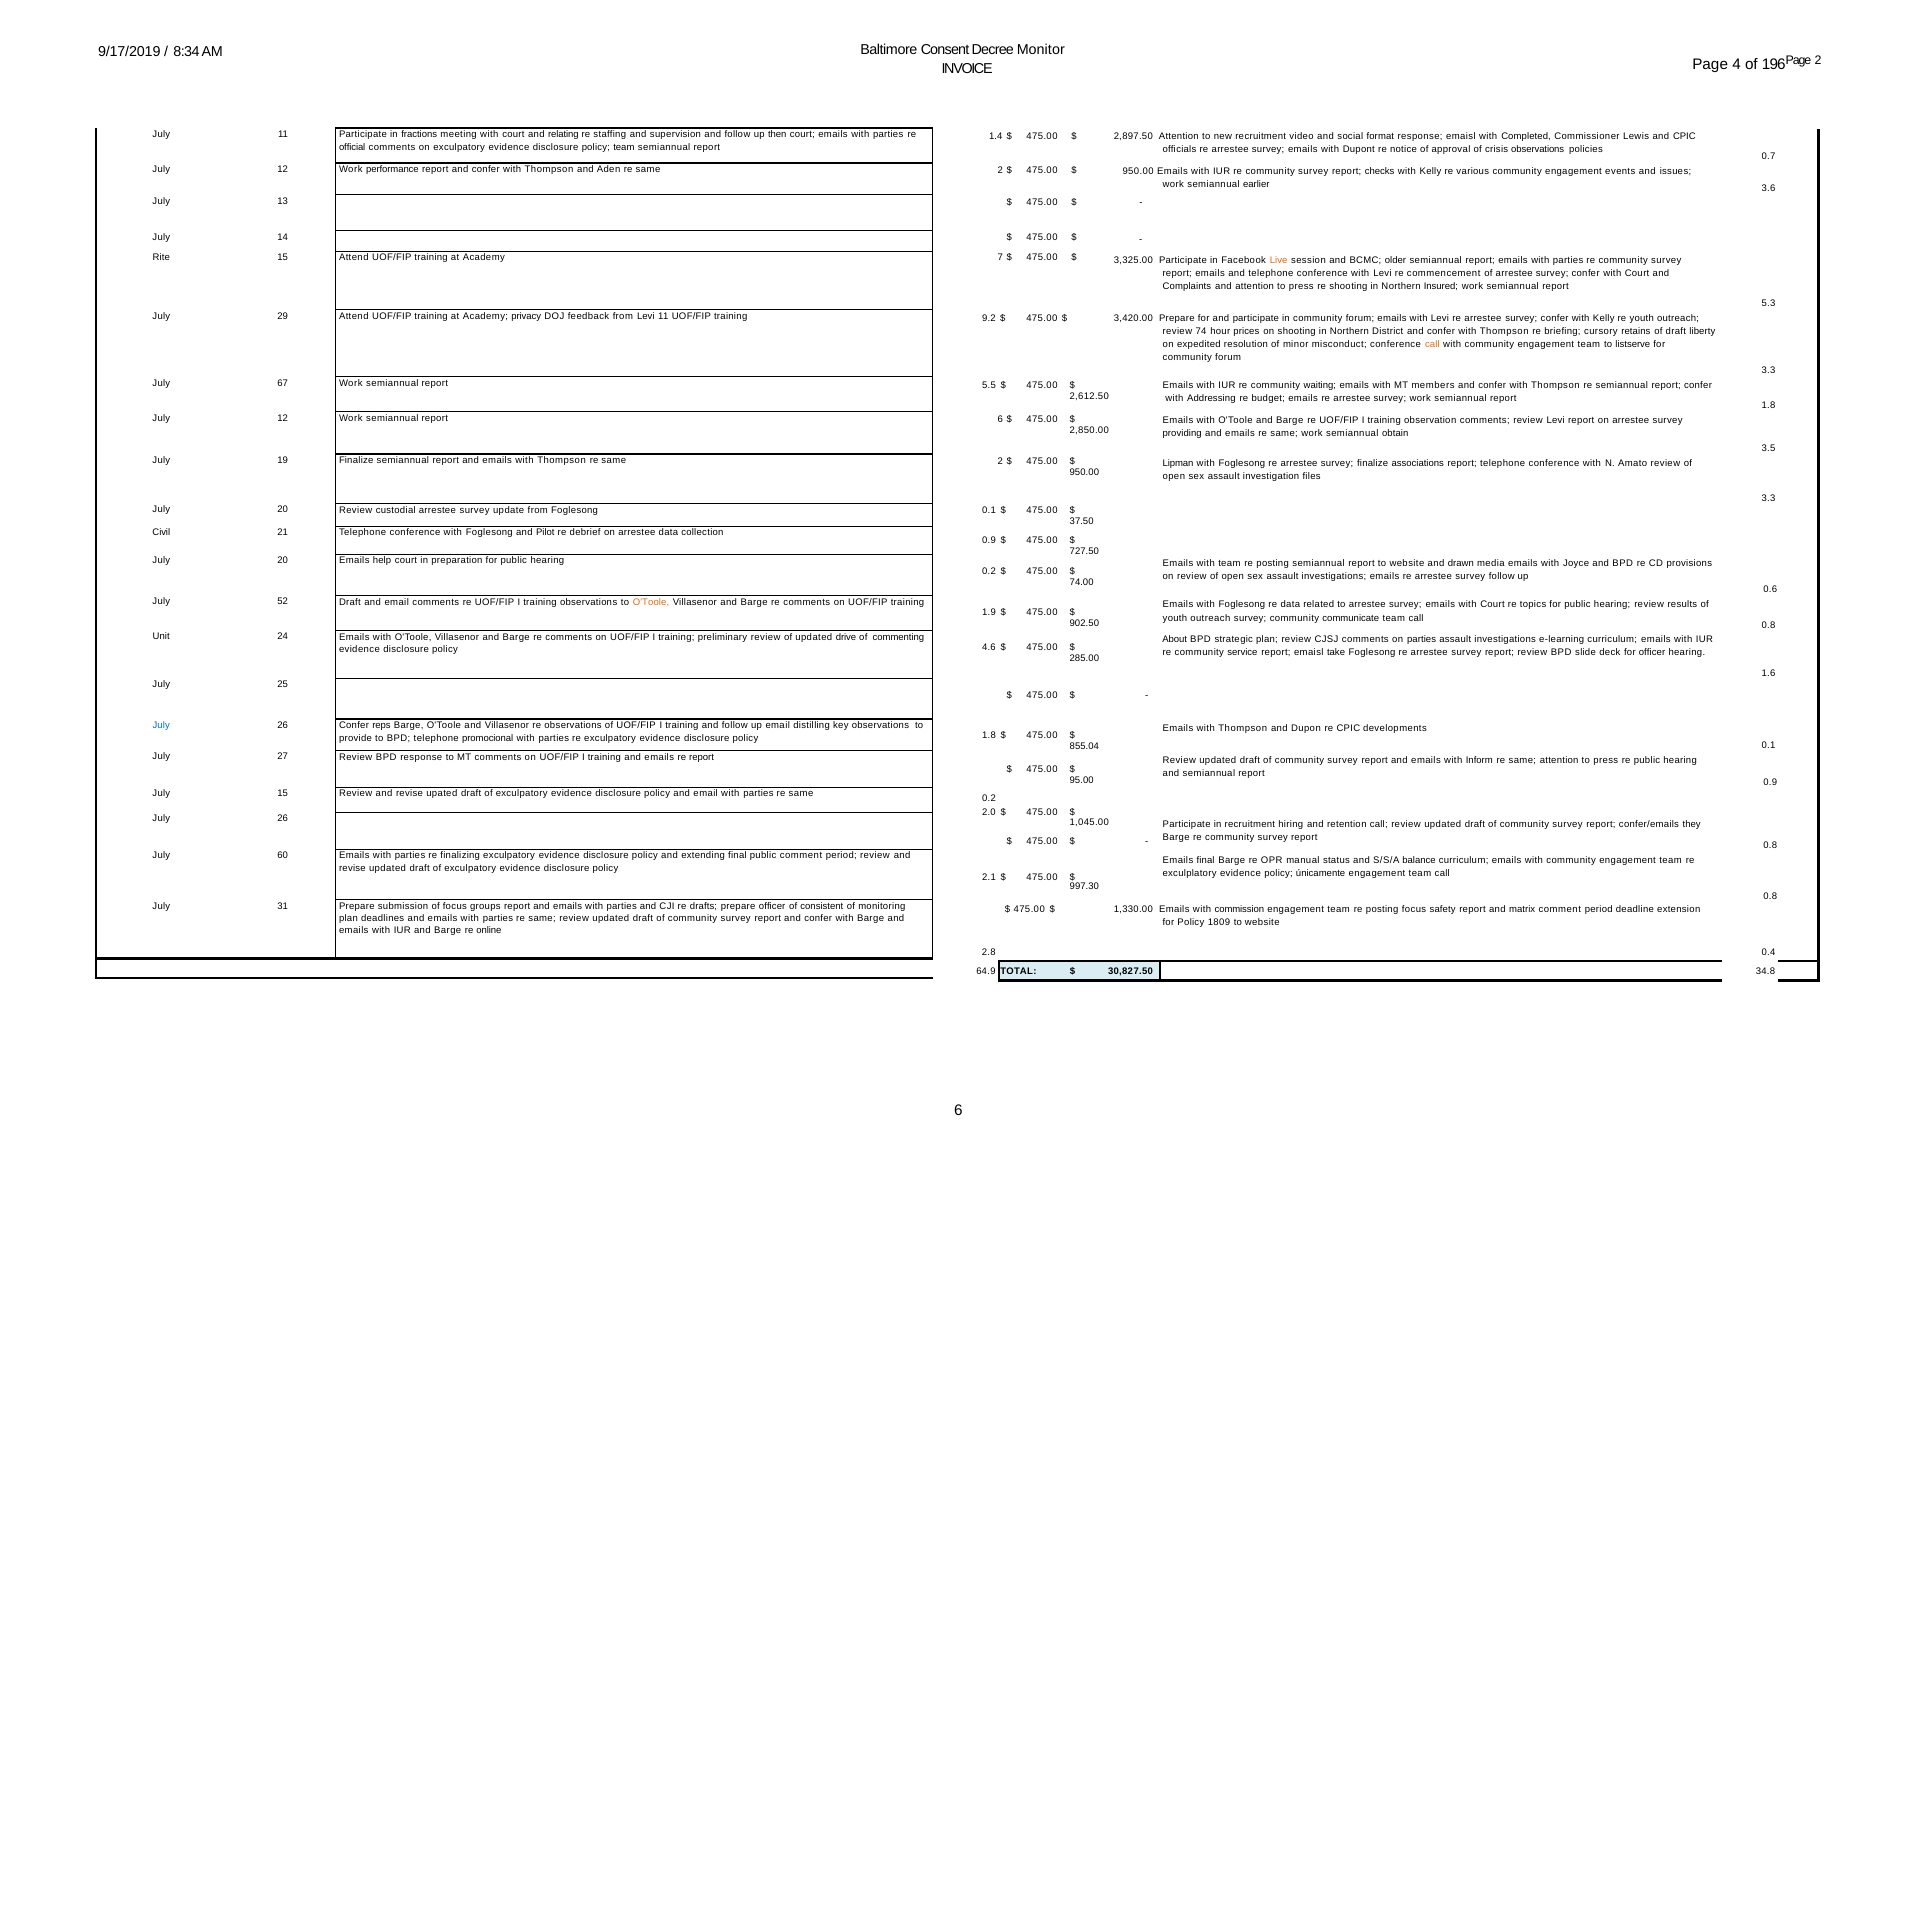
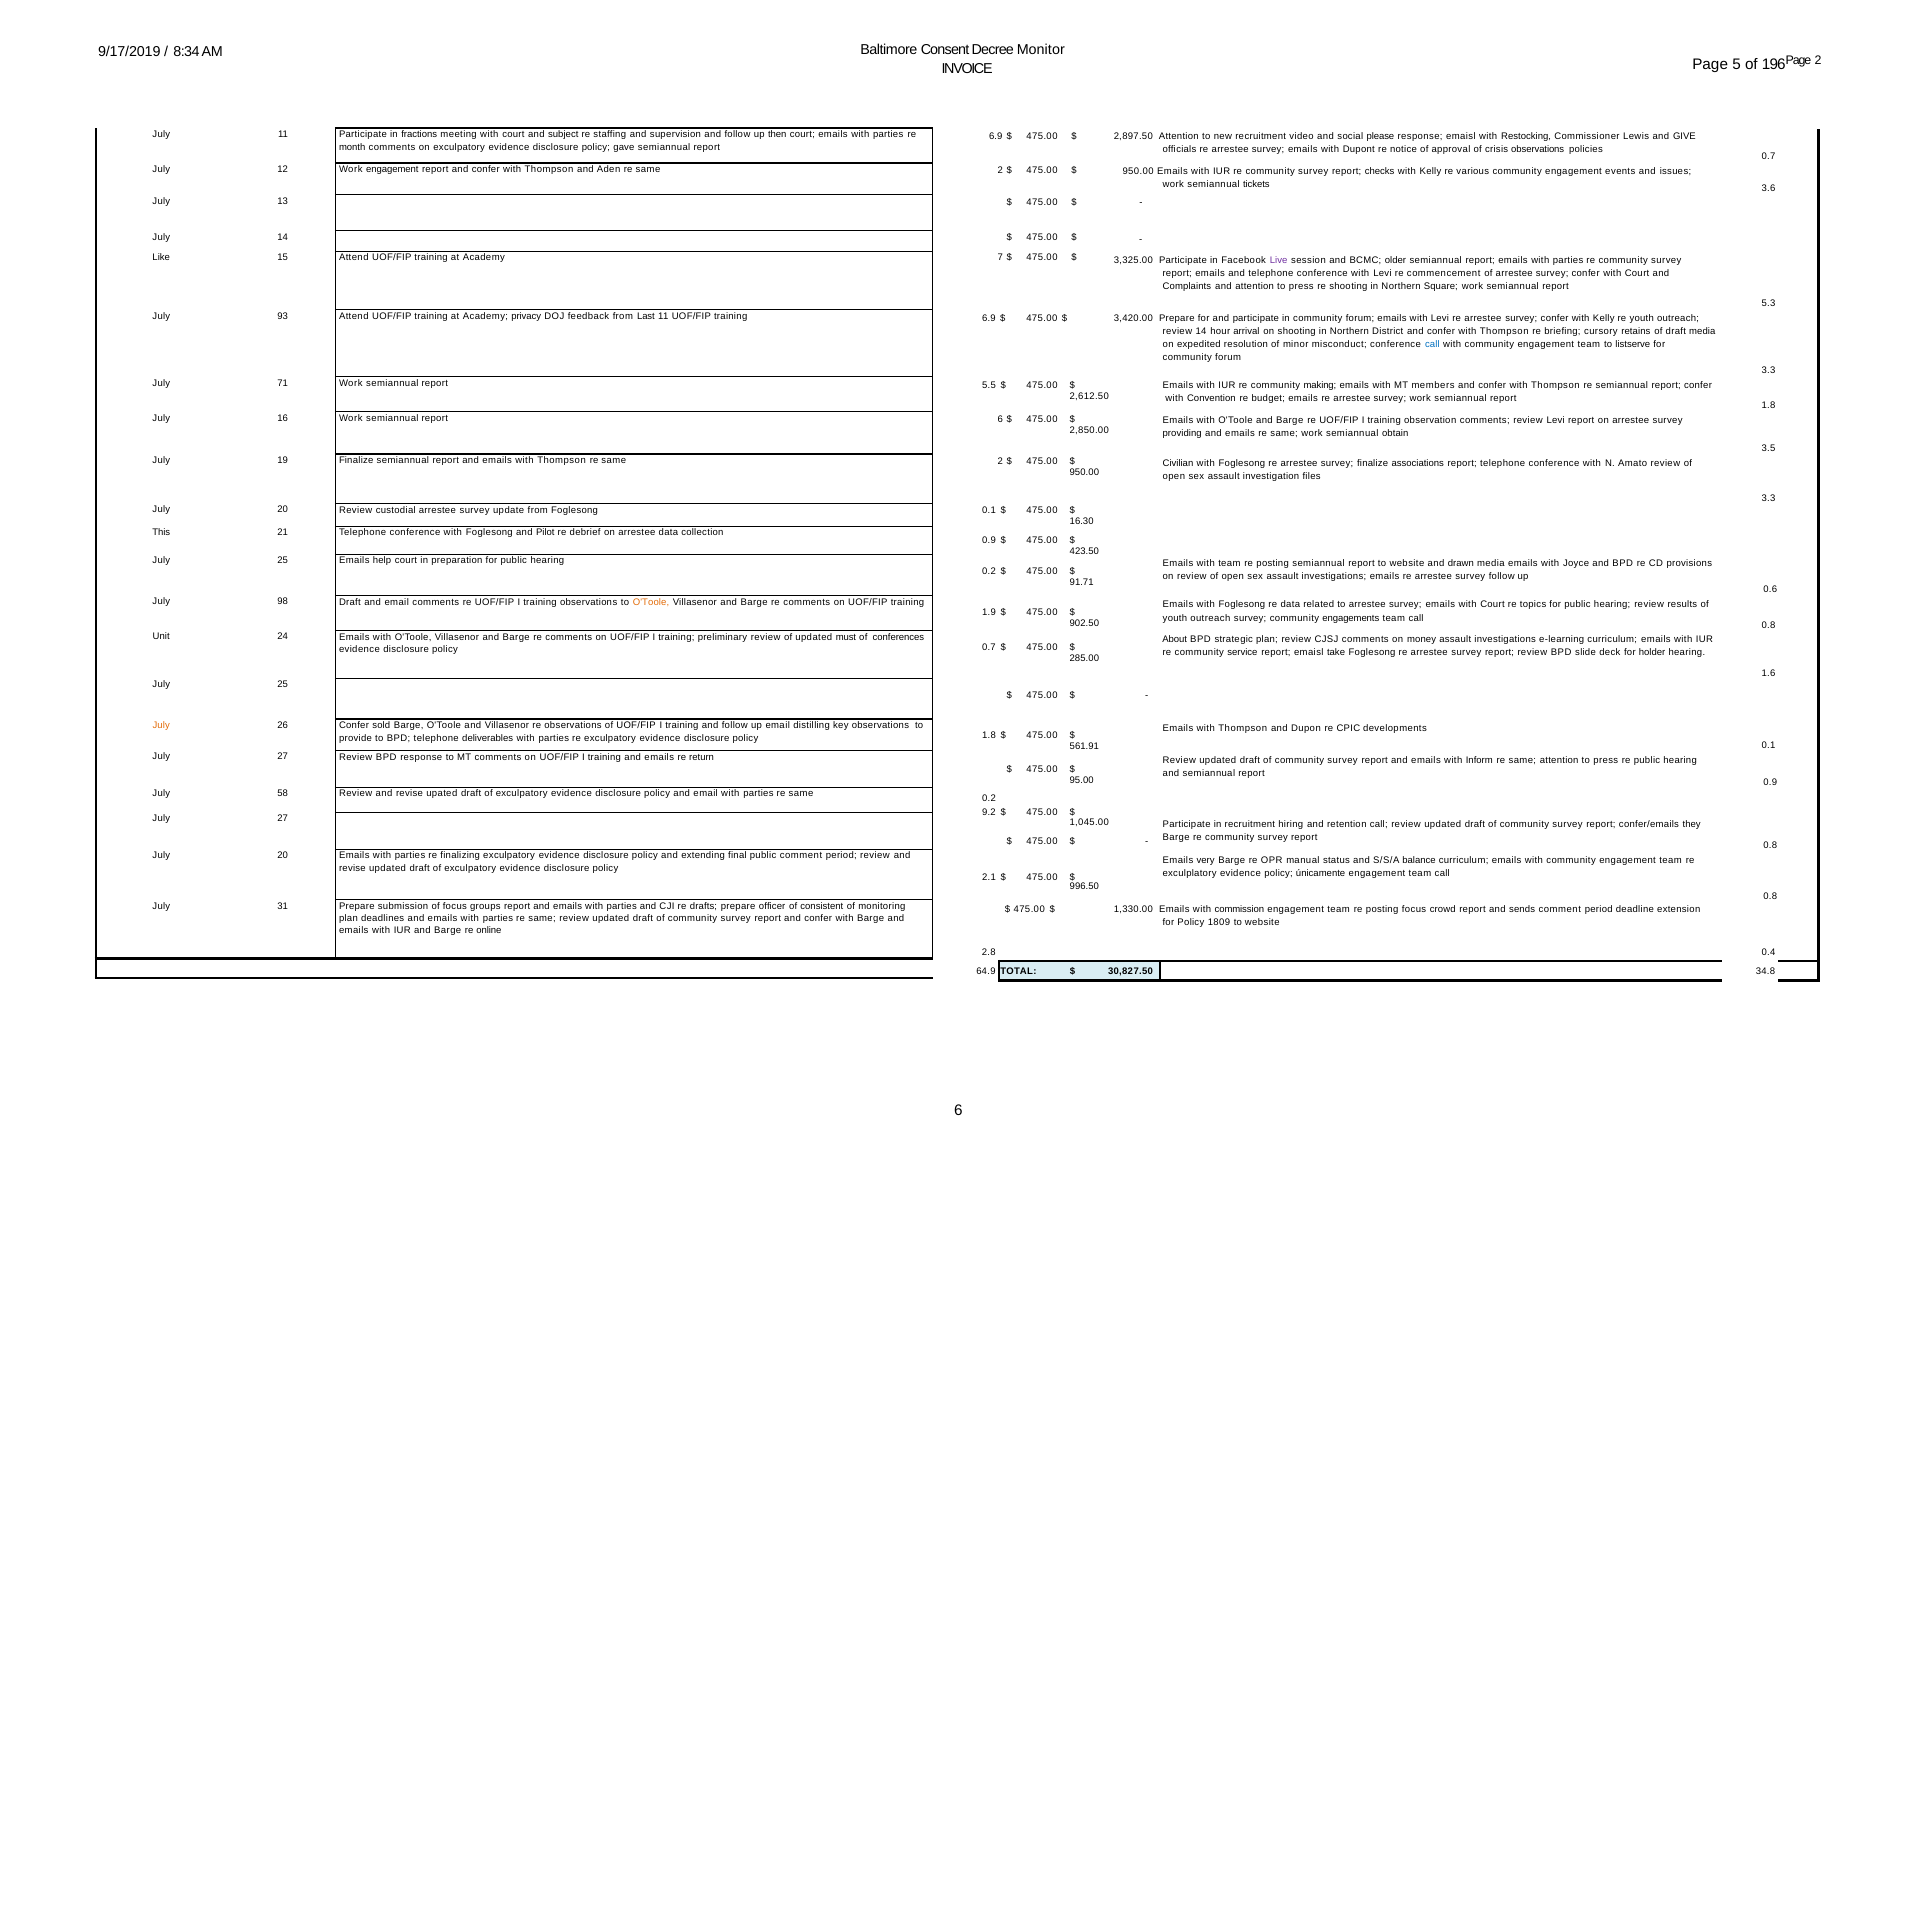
4: 4 -> 5
relating: relating -> subject
1.4 at (996, 136): 1.4 -> 6.9
format: format -> please
Completed: Completed -> Restocking
and CPIC: CPIC -> GIVE
official: official -> month
policy team: team -> gave
Work performance: performance -> engagement
earlier: earlier -> tickets
Rite: Rite -> Like
Live colour: orange -> purple
Insured: Insured -> Square
29: 29 -> 93
from Levi: Levi -> Last
9.2 at (989, 319): 9.2 -> 6.9
review 74: 74 -> 14
prices: prices -> arrival
draft liberty: liberty -> media
call at (1432, 345) colour: orange -> blue
67: 67 -> 71
waiting: waiting -> making
Addressing: Addressing -> Convention
12 at (283, 418): 12 -> 16
Lipman: Lipman -> Civilian
37.50: 37.50 -> 16.30
Civil: Civil -> This
727.50: 727.50 -> 423.50
20 at (283, 561): 20 -> 25
74.00: 74.00 -> 91.71
52: 52 -> 98
communicate: communicate -> engagements
drive: drive -> must
commenting: commenting -> conferences
on parties: parties -> money
4.6 at (989, 648): 4.6 -> 0.7
for officer: officer -> holder
July at (161, 725) colour: blue -> orange
reps: reps -> sold
promocional: promocional -> deliverables
855.04: 855.04 -> 561.91
re report: report -> return
July 15: 15 -> 58
2.0: 2.0 -> 9.2
26 at (283, 819): 26 -> 27
60 at (283, 856): 60 -> 20
Emails final: final -> very
997.30: 997.30 -> 996.50
safety: safety -> crowd
matrix: matrix -> sends
